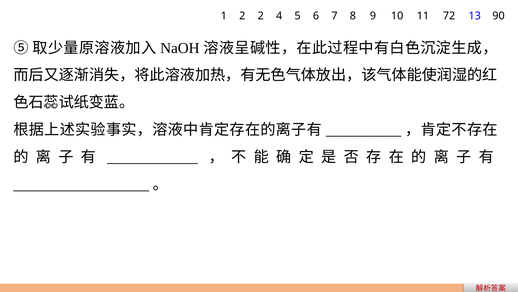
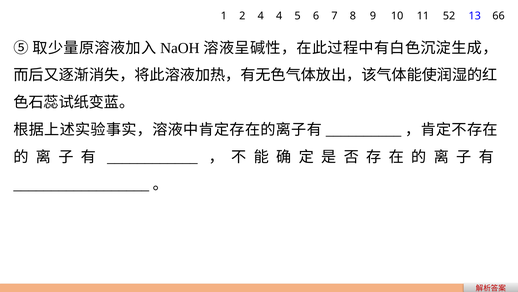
2 2: 2 -> 4
72: 72 -> 52
90: 90 -> 66
